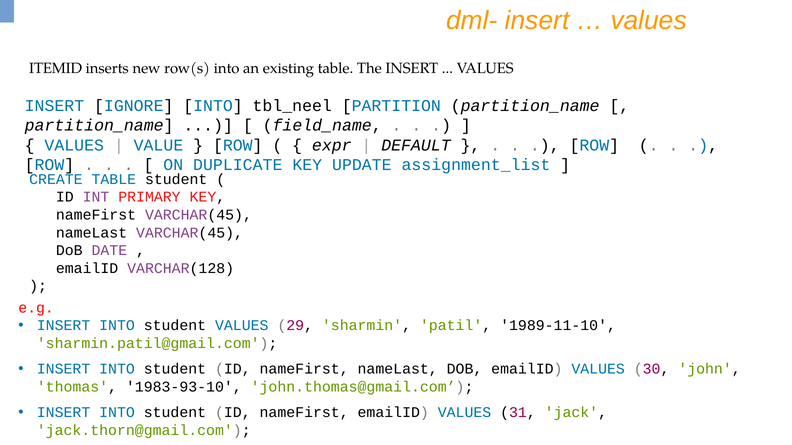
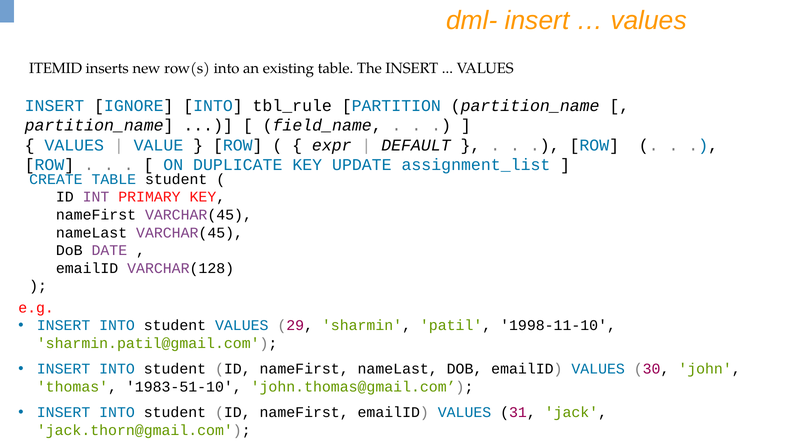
tbl_neel: tbl_neel -> tbl_rule
1989-11-10: 1989-11-10 -> 1998-11-10
1983-93-10: 1983-93-10 -> 1983-51-10
